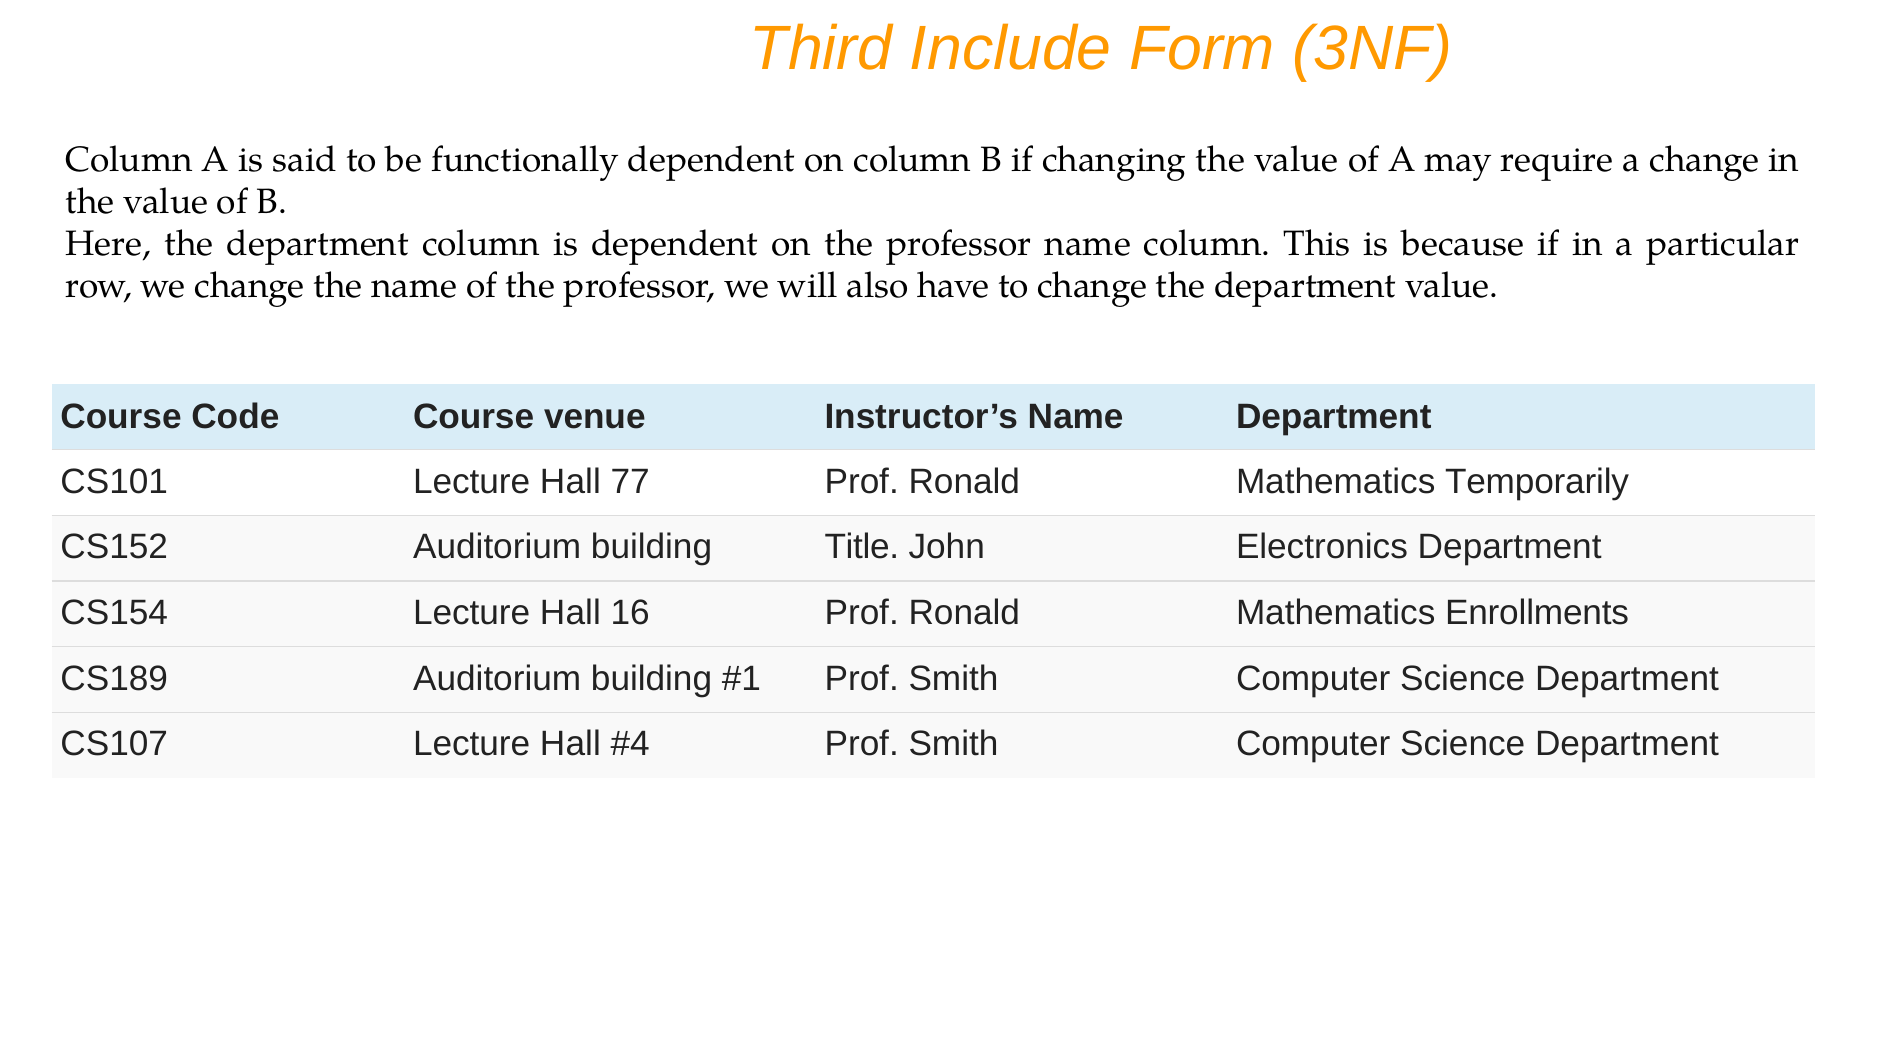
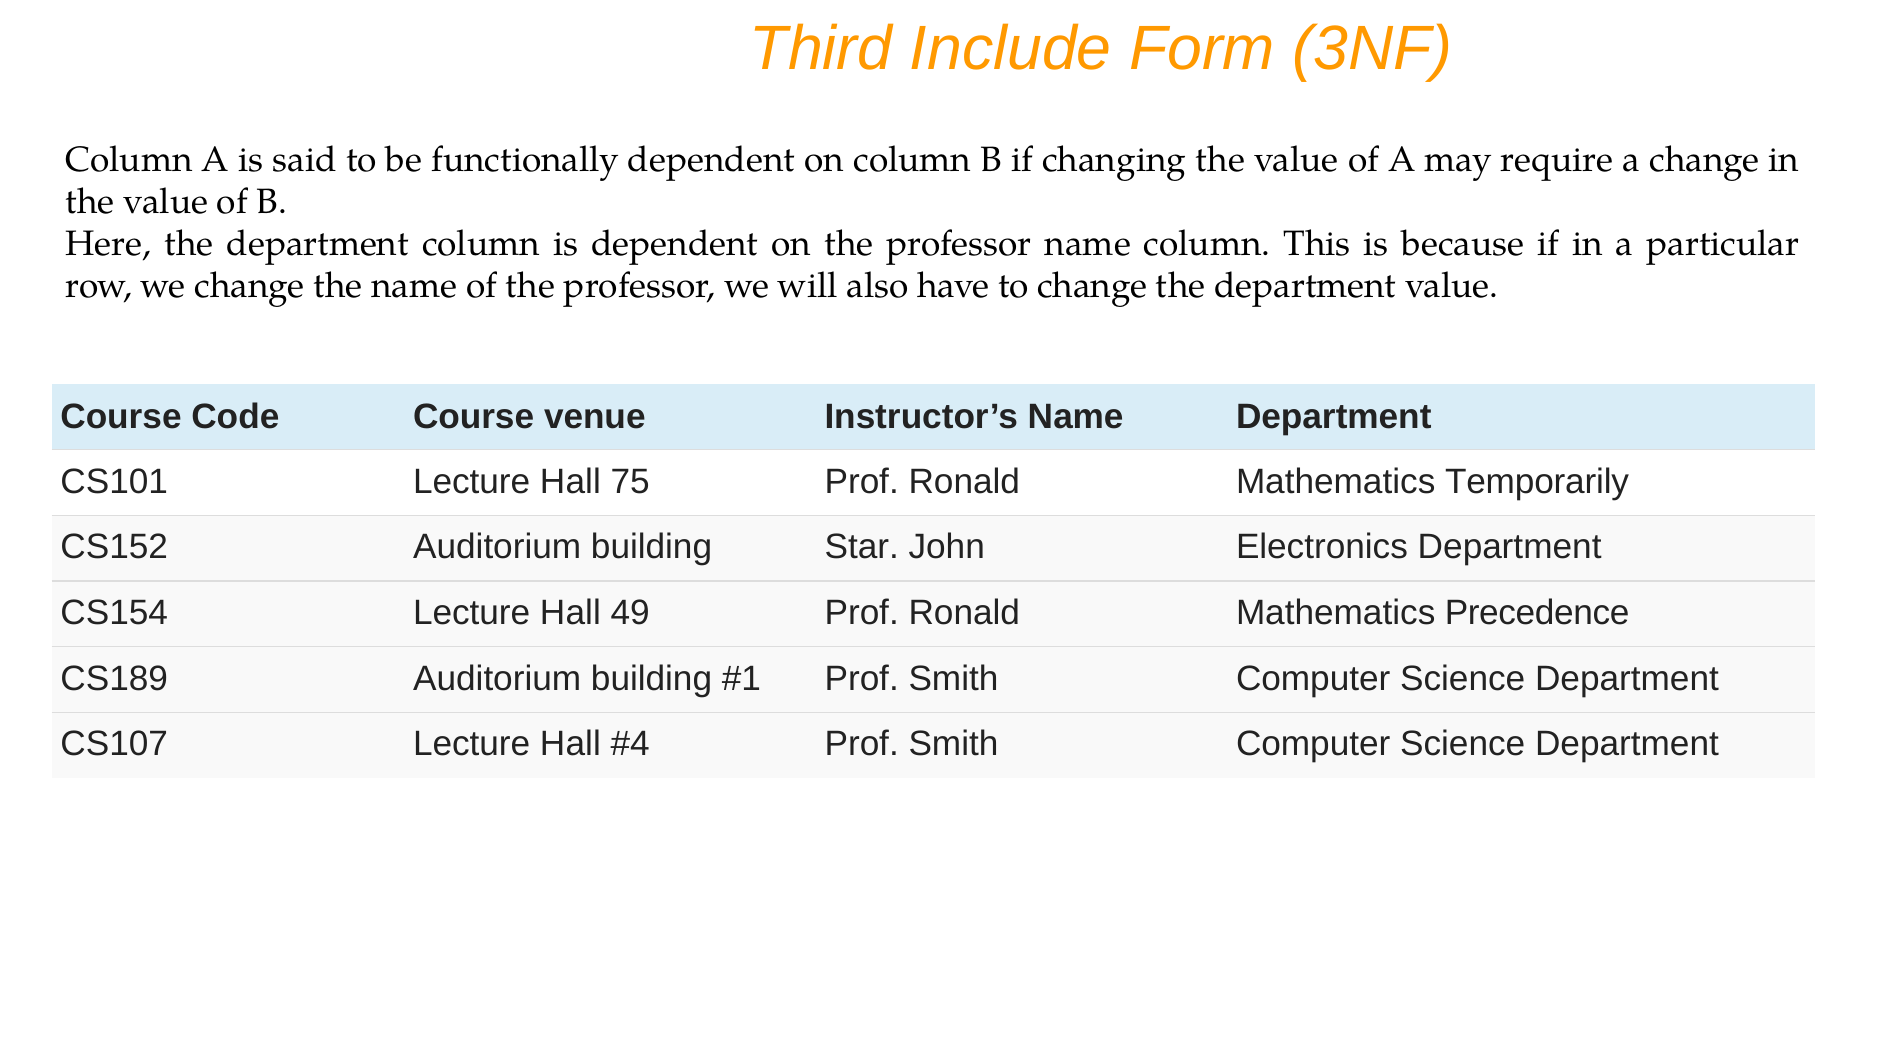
77: 77 -> 75
Title: Title -> Star
16: 16 -> 49
Enrollments: Enrollments -> Precedence
